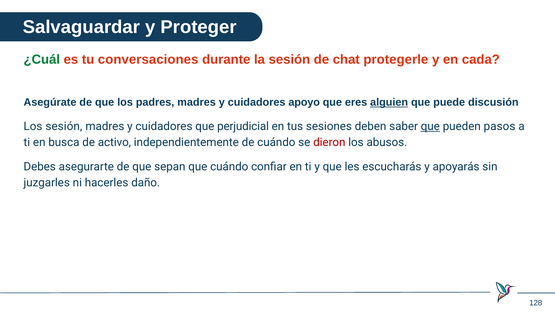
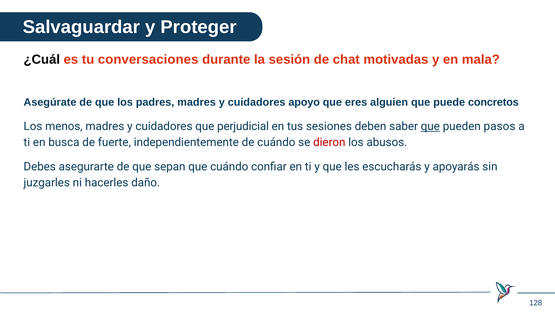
¿Cuál colour: green -> black
protegerle: protegerle -> motivadas
cada: cada -> mala
alguien underline: present -> none
discusión: discusión -> concretos
Los sesión: sesión -> menos
activo: activo -> fuerte
